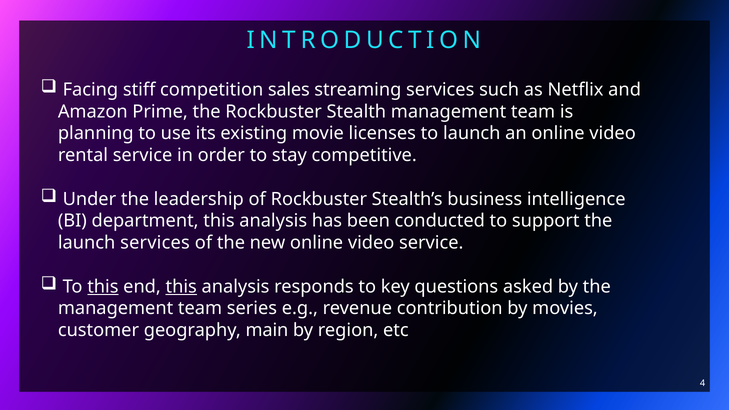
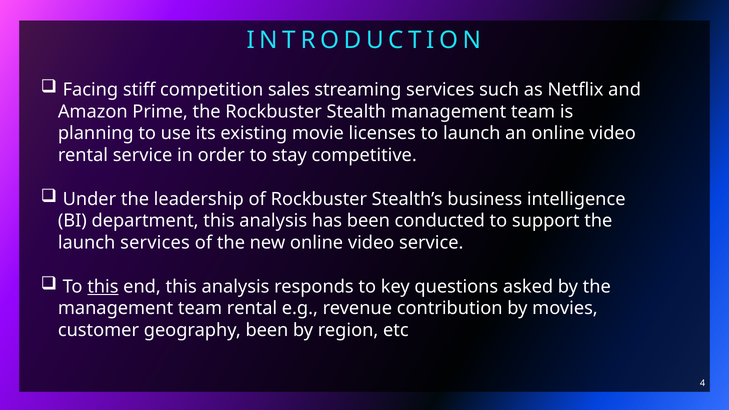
this at (181, 287) underline: present -> none
team series: series -> rental
geography main: main -> been
